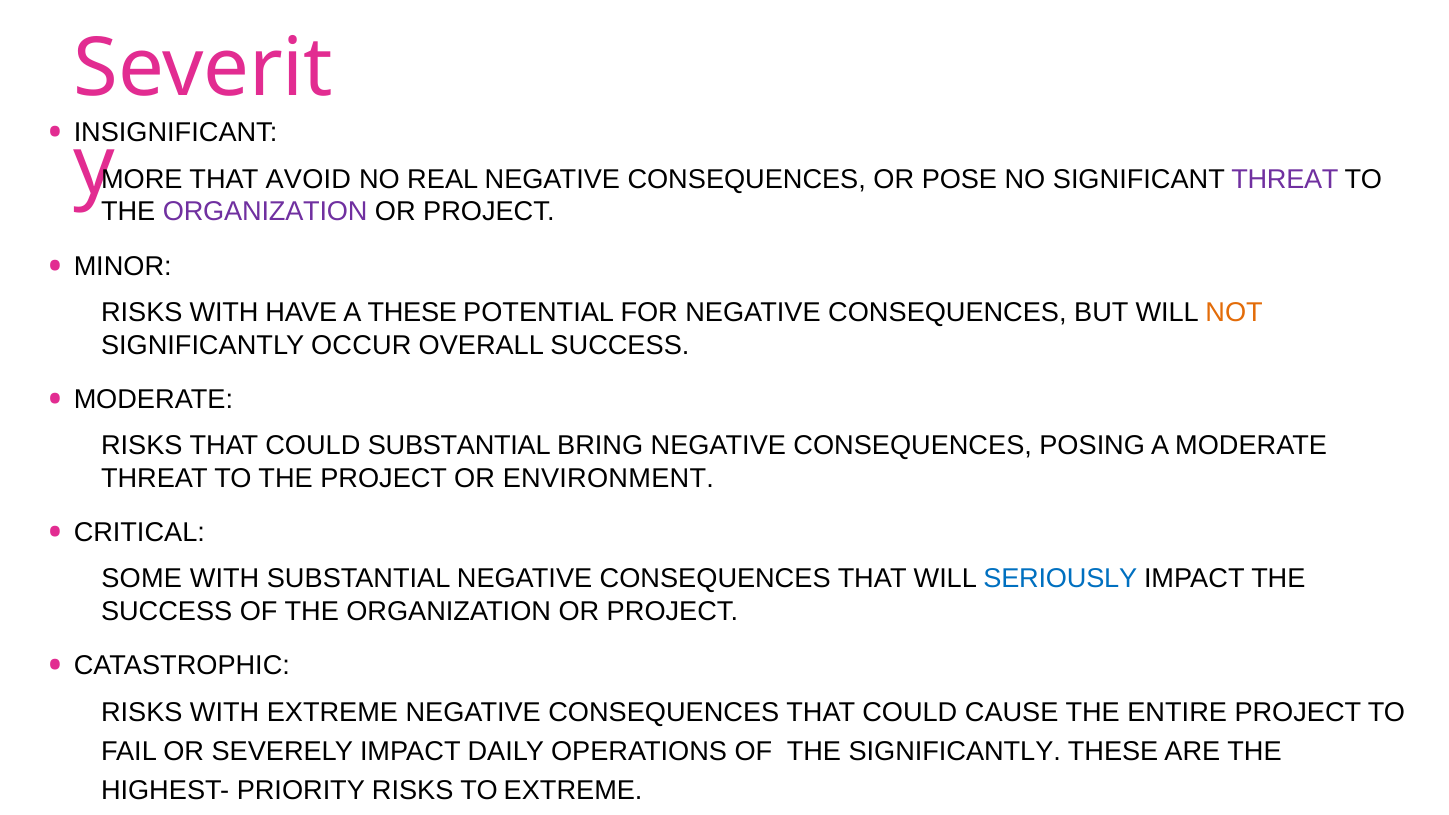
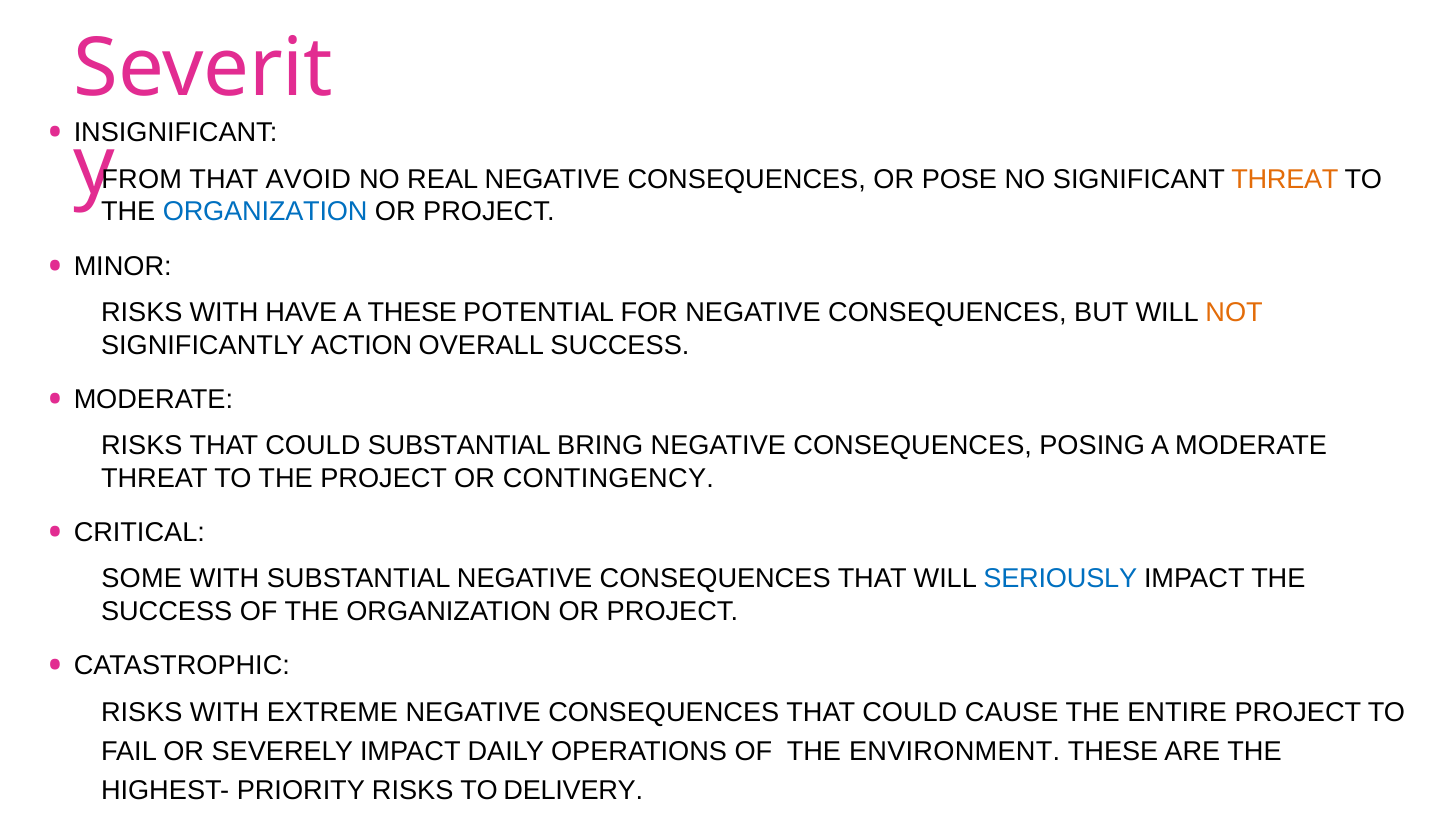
MORE: MORE -> FROM
THREAT at (1285, 179) colour: purple -> orange
ORGANIZATION at (265, 212) colour: purple -> blue
OCCUR: OCCUR -> ACTION
ENVIRONMENT: ENVIRONMENT -> CONTINGENCY
THE SIGNIFICANTLY: SIGNIFICANTLY -> ENVIRONMENT
TO EXTREME: EXTREME -> DELIVERY
